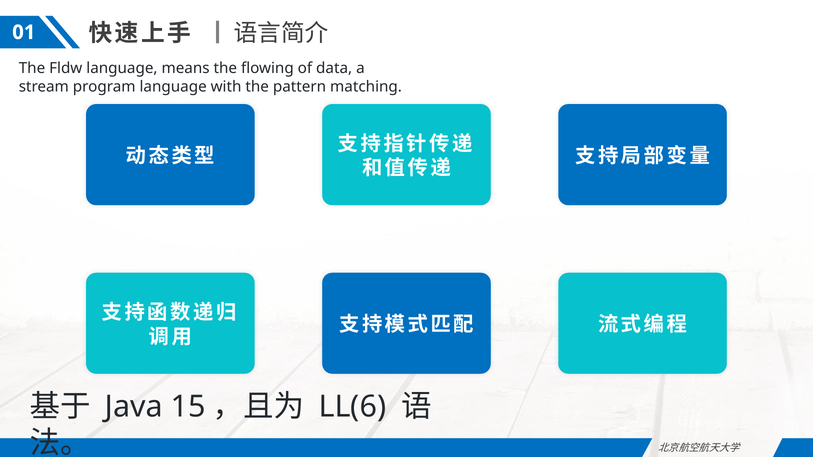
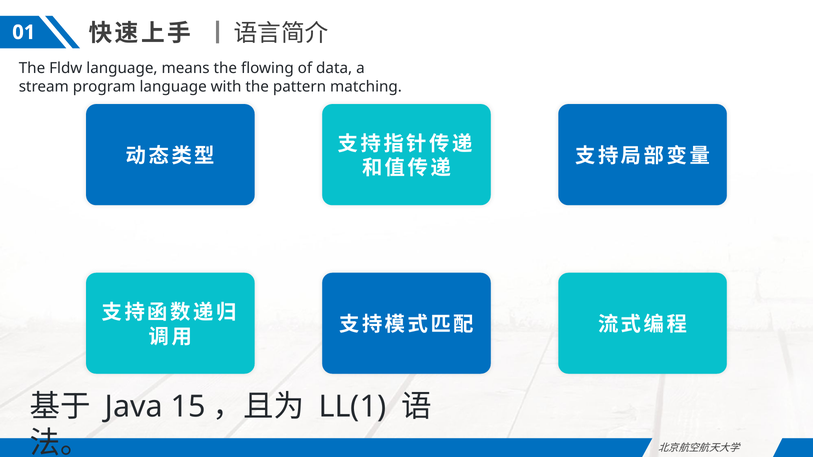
LL(6: LL(6 -> LL(1
